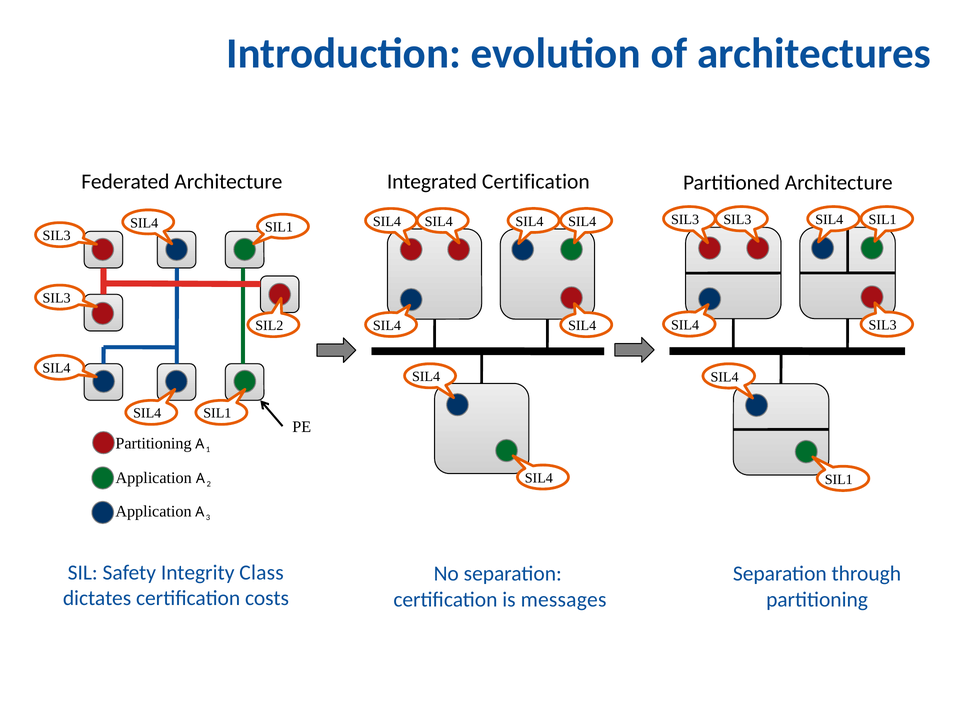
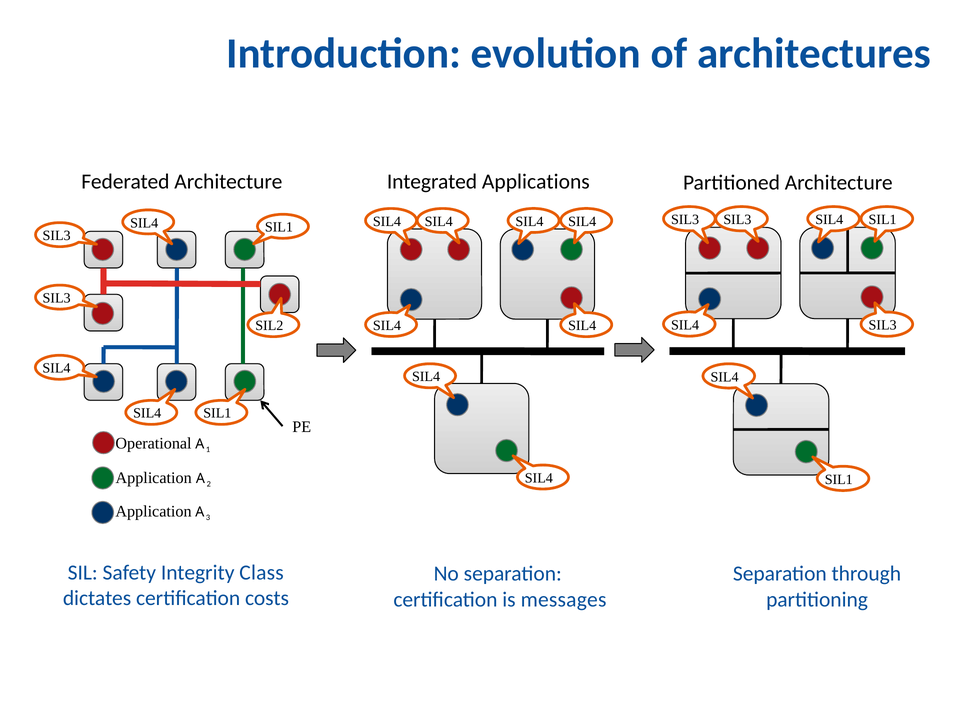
Integrated Certification: Certification -> Applications
Partitioning at (154, 444): Partitioning -> Operational
